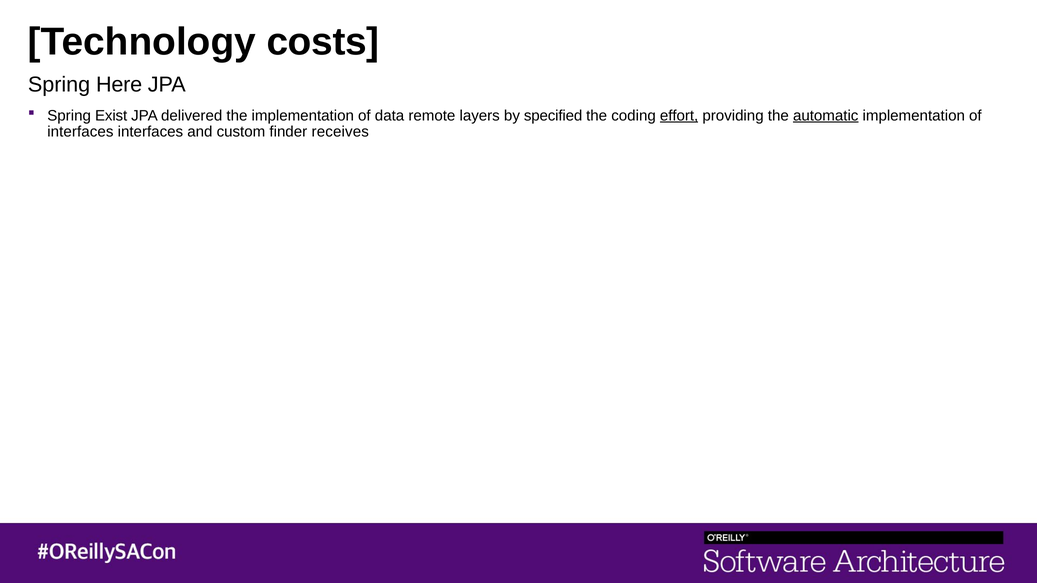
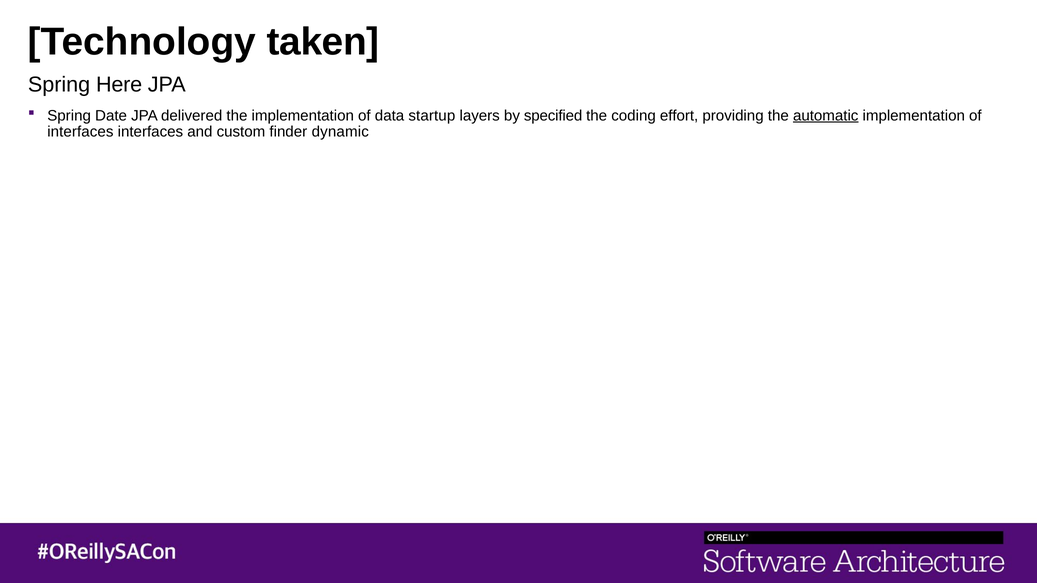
costs: costs -> taken
Exist: Exist -> Date
remote: remote -> startup
effort underline: present -> none
receives: receives -> dynamic
